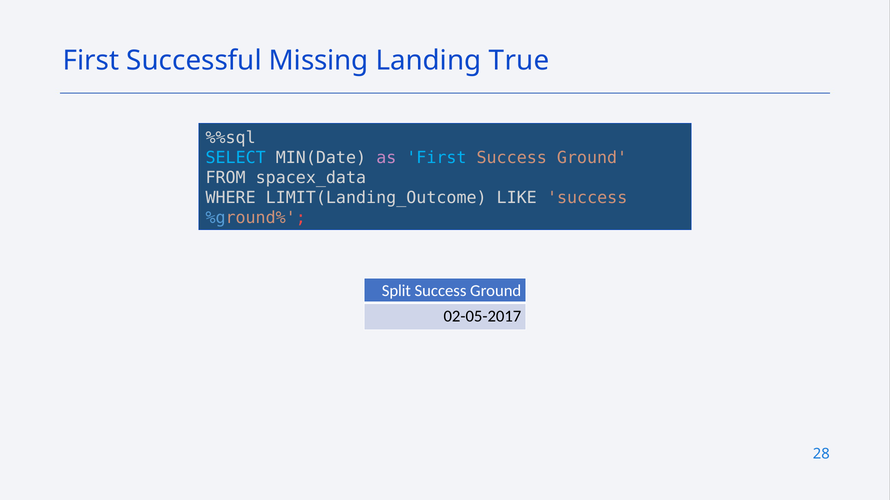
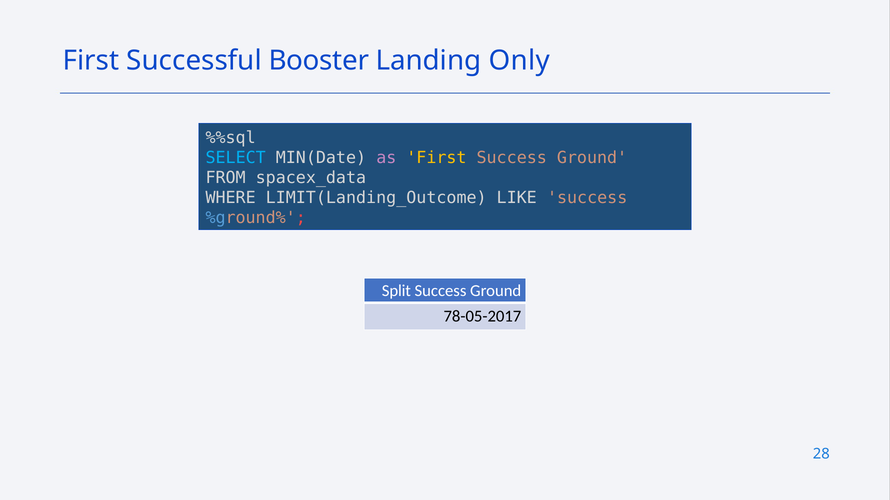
Missing: Missing -> Booster
True: True -> Only
First at (436, 158) colour: light blue -> yellow
02-05-2017: 02-05-2017 -> 78-05-2017
